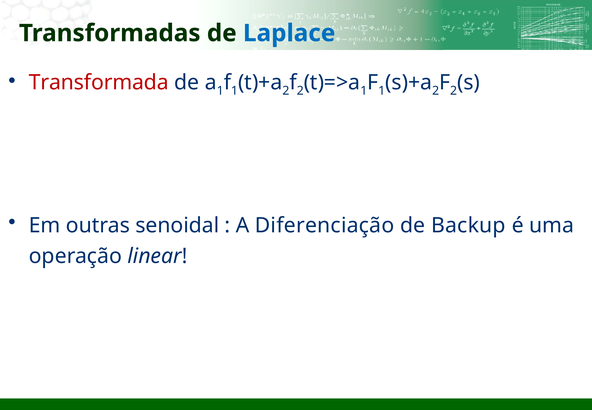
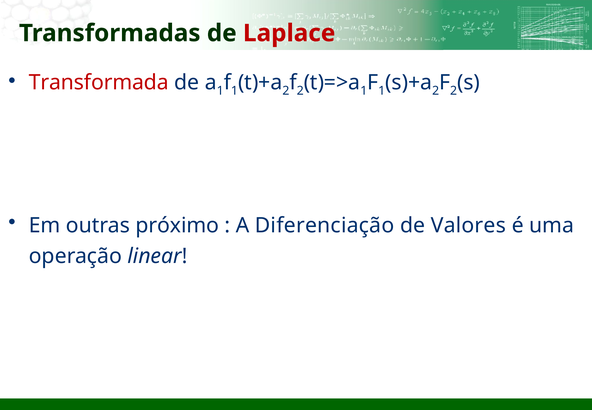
Laplace colour: blue -> red
senoidal: senoidal -> próximo
Backup: Backup -> Valores
